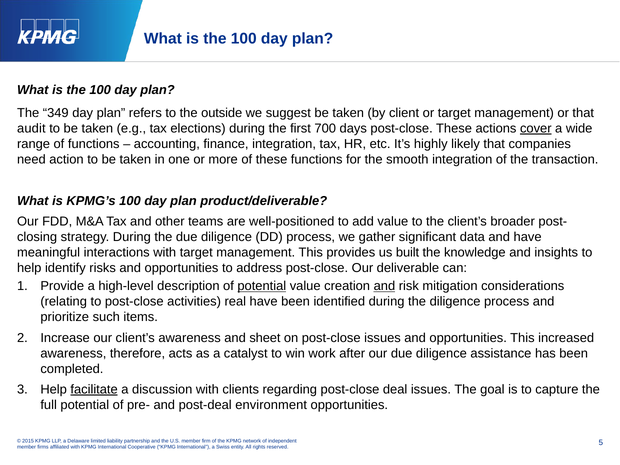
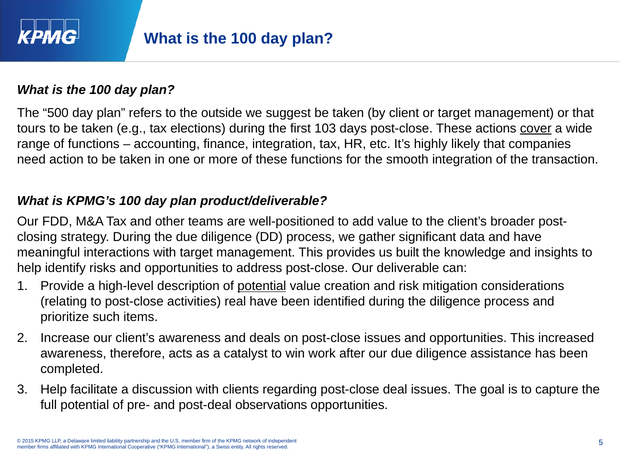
349: 349 -> 500
audit: audit -> tours
700: 700 -> 103
and at (384, 286) underline: present -> none
sheet: sheet -> deals
facilitate underline: present -> none
environment: environment -> observations
